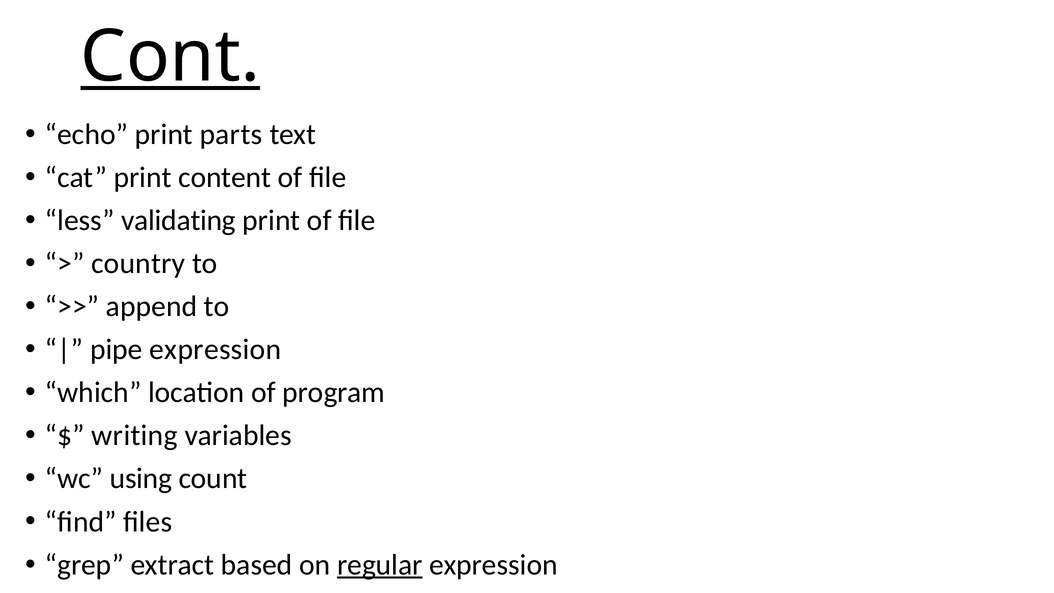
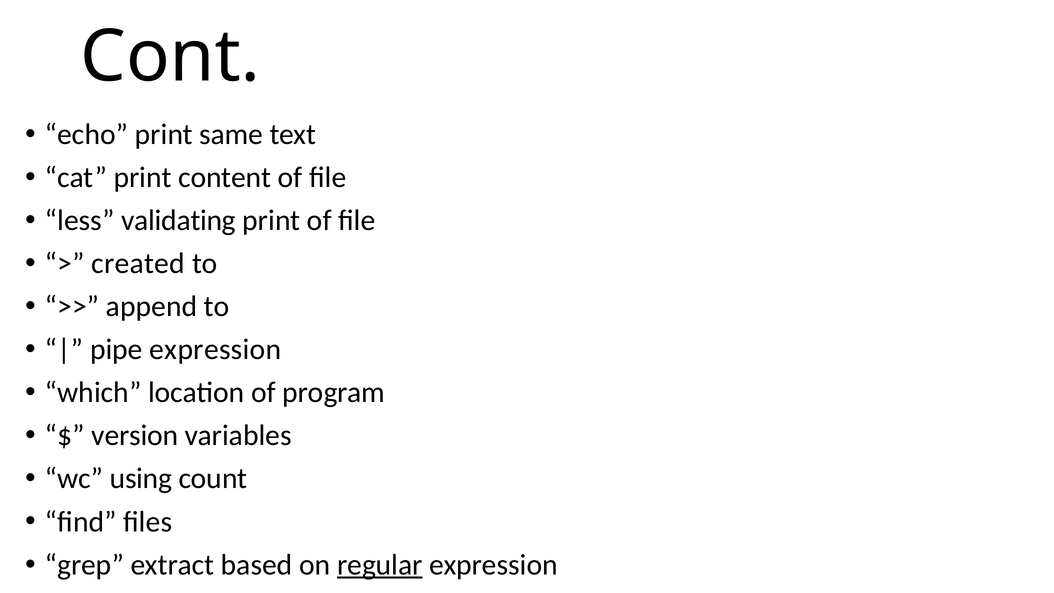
Cont underline: present -> none
parts: parts -> same
country: country -> created
writing: writing -> version
